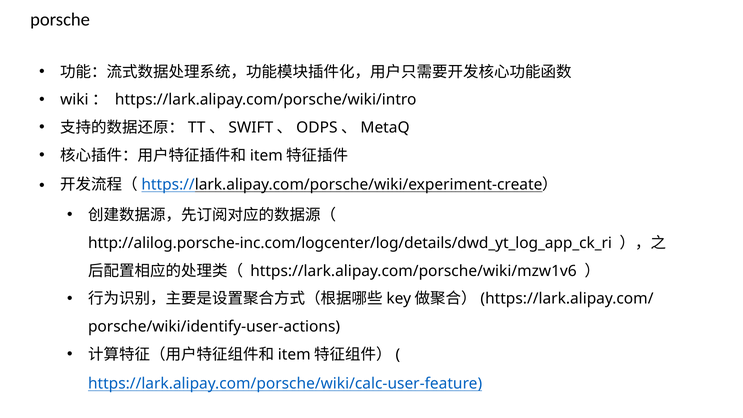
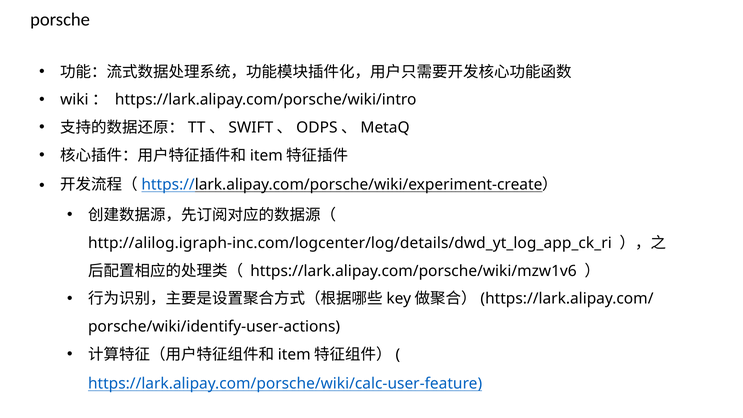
http://alilog.porsche-inc.com/logcenter/log/details/dwd_yt_log_app_ck_ri: http://alilog.porsche-inc.com/logcenter/log/details/dwd_yt_log_app_ck_ri -> http://alilog.igraph-inc.com/logcenter/log/details/dwd_yt_log_app_ck_ri
